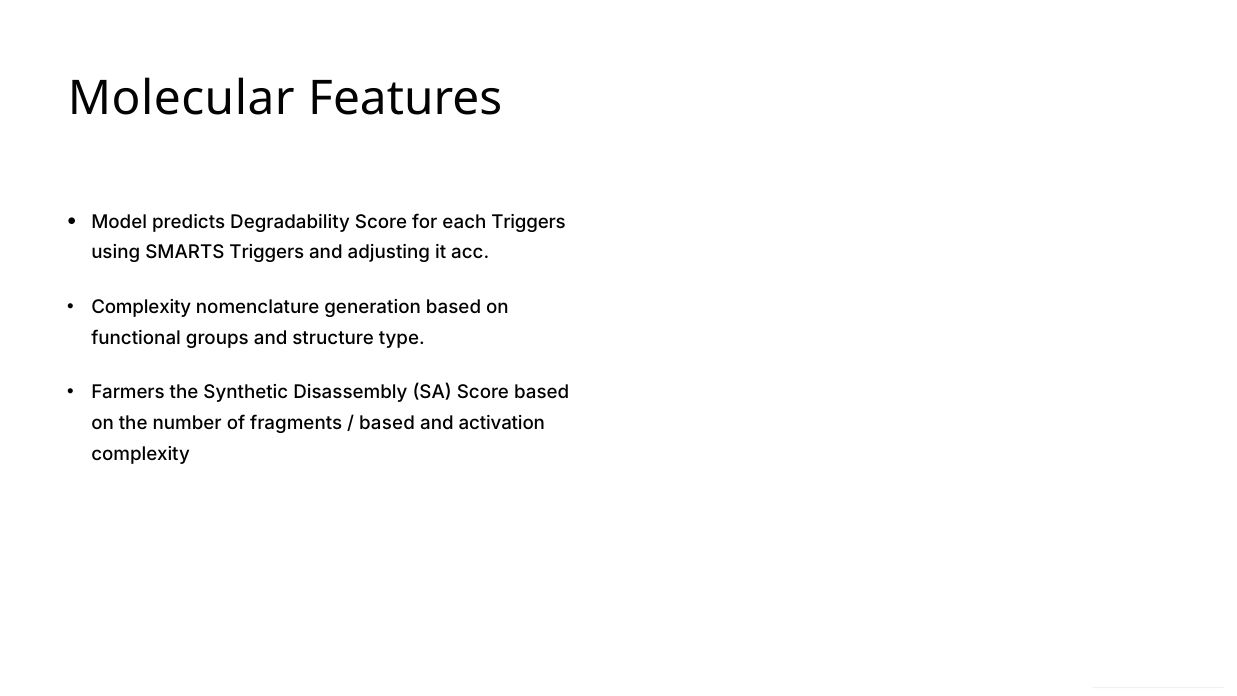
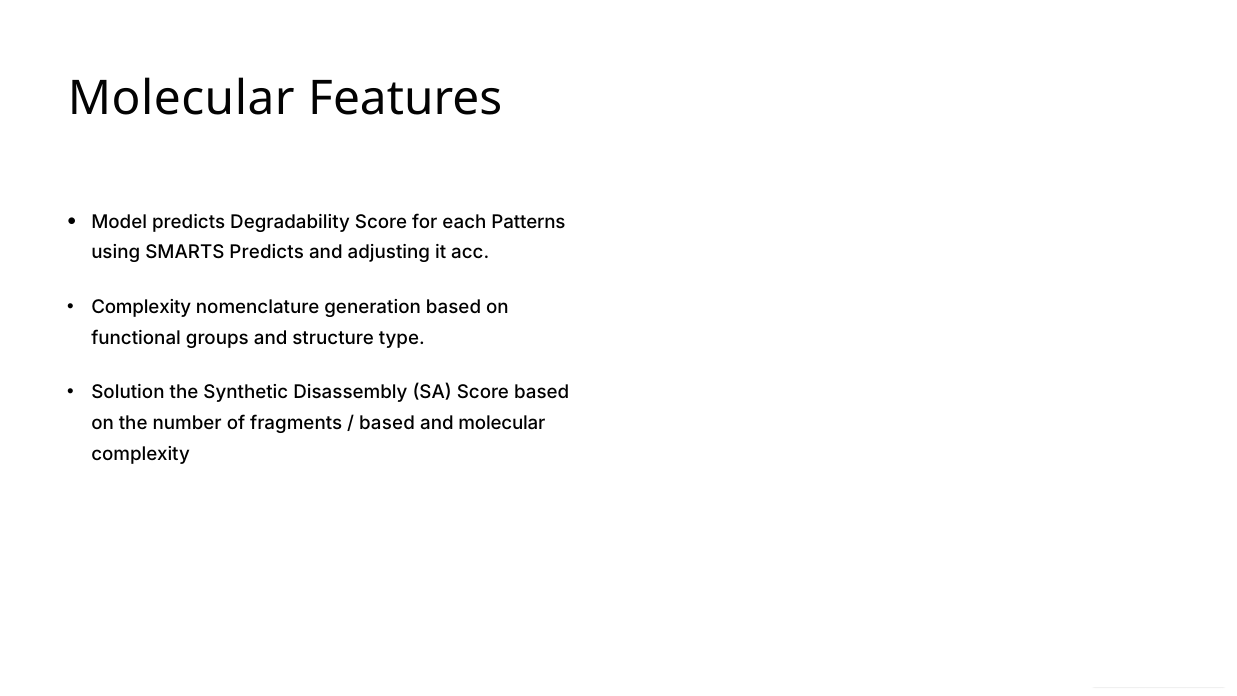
each Triggers: Triggers -> Patterns
SMARTS Triggers: Triggers -> Predicts
Farmers: Farmers -> Solution
and activation: activation -> molecular
